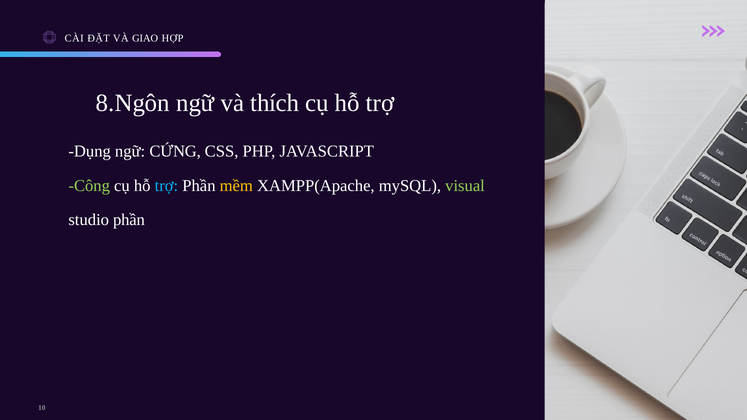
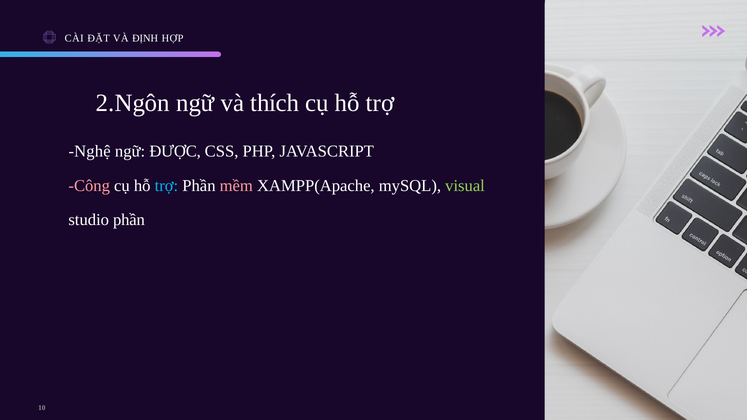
GIAO: GIAO -> ĐỊNH
8.Ngôn: 8.Ngôn -> 2.Ngôn
Dụng: Dụng -> Nghệ
CỨNG: CỨNG -> ĐƯỢC
Công colour: light green -> pink
mềm colour: yellow -> pink
